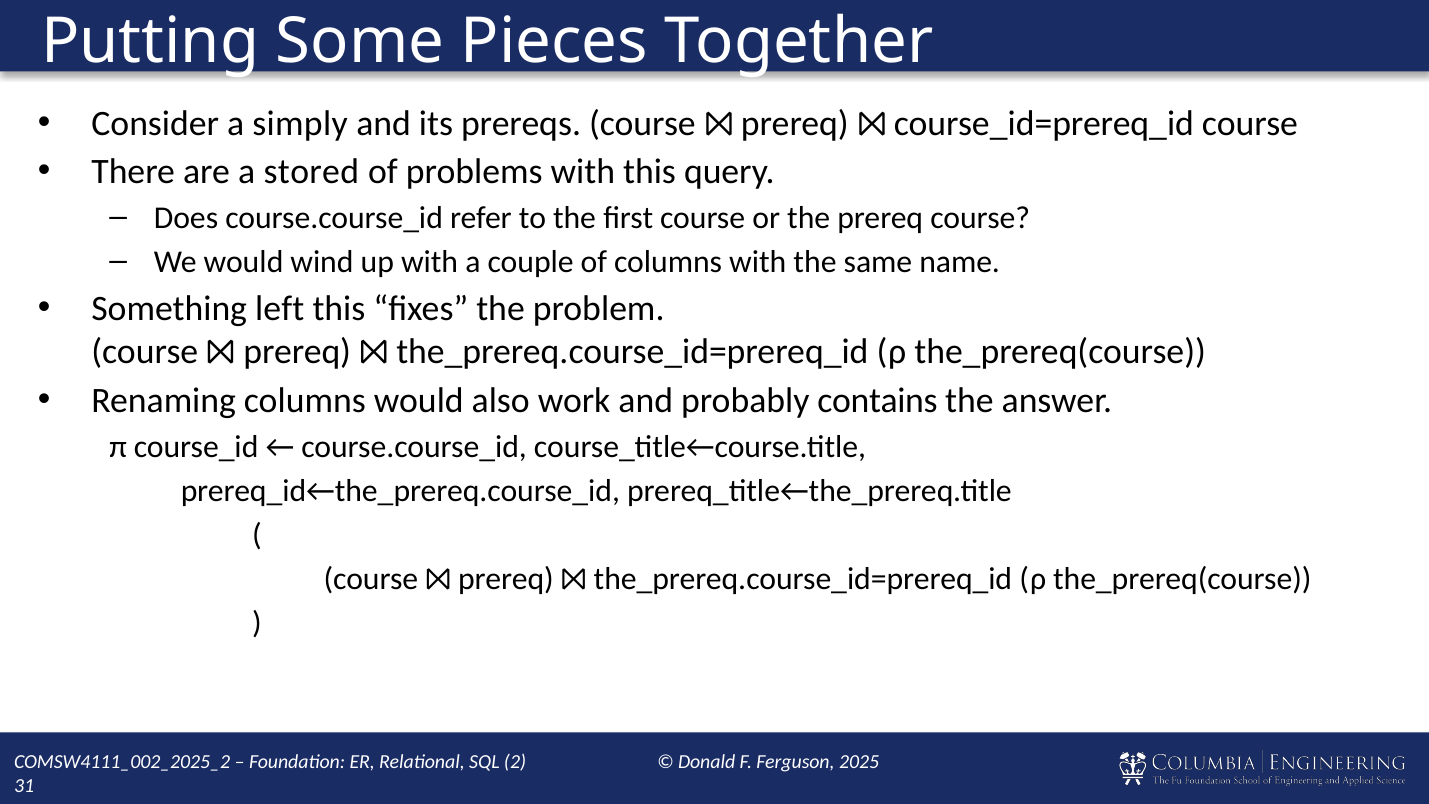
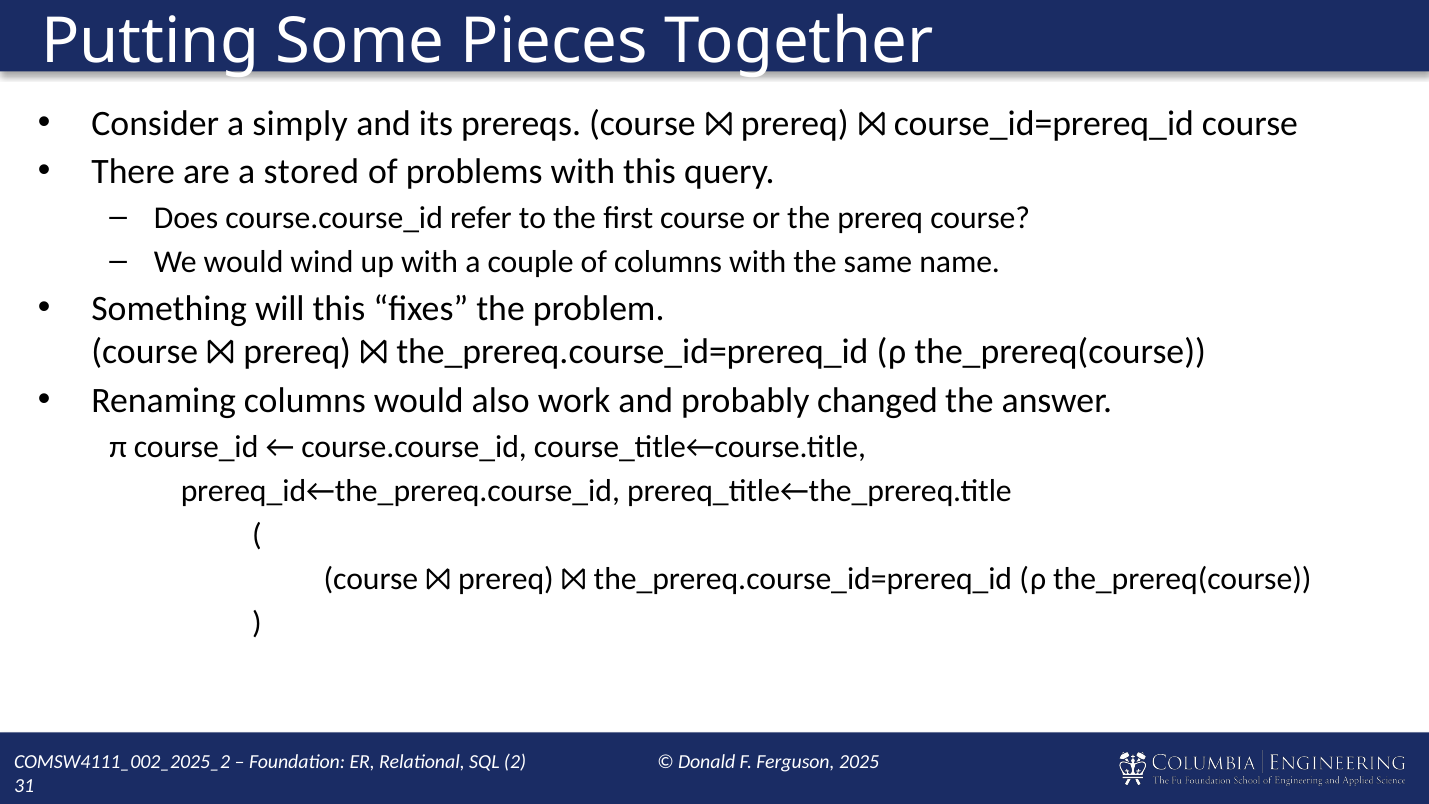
left: left -> will
contains: contains -> changed
